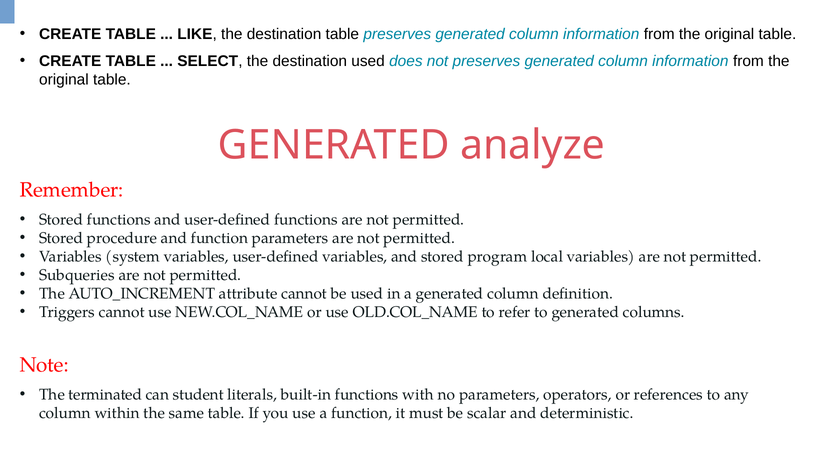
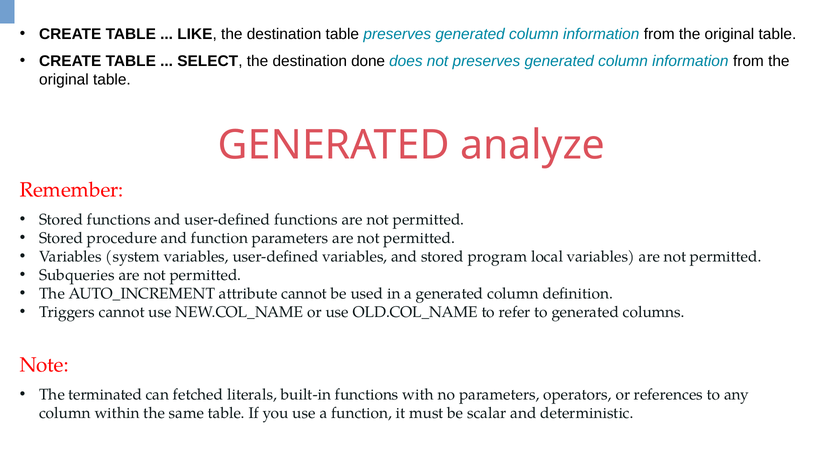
destination used: used -> done
student: student -> fetched
